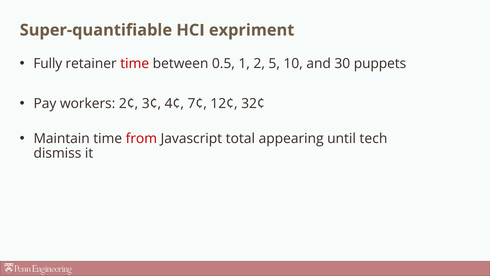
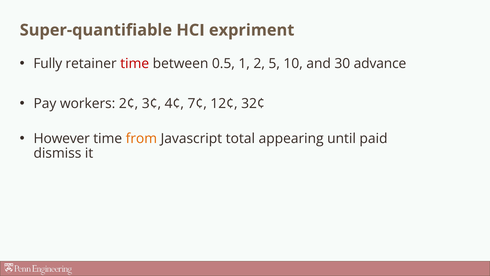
puppets: puppets -> advance
Maintain: Maintain -> However
from colour: red -> orange
tech: tech -> paid
